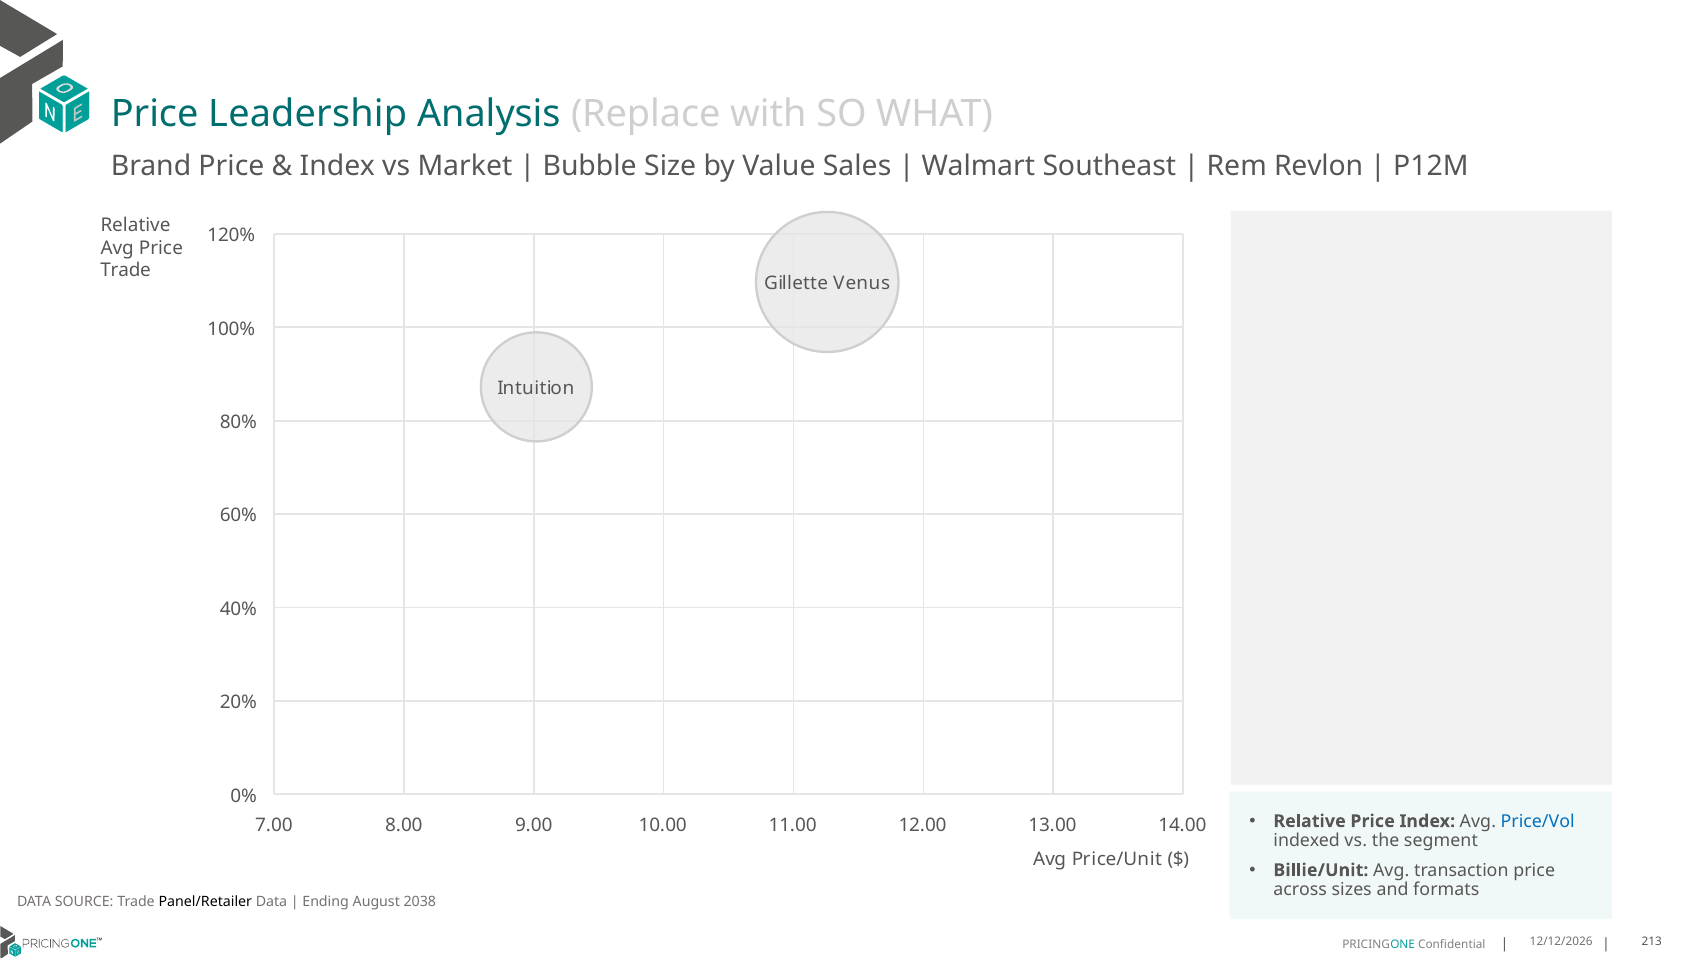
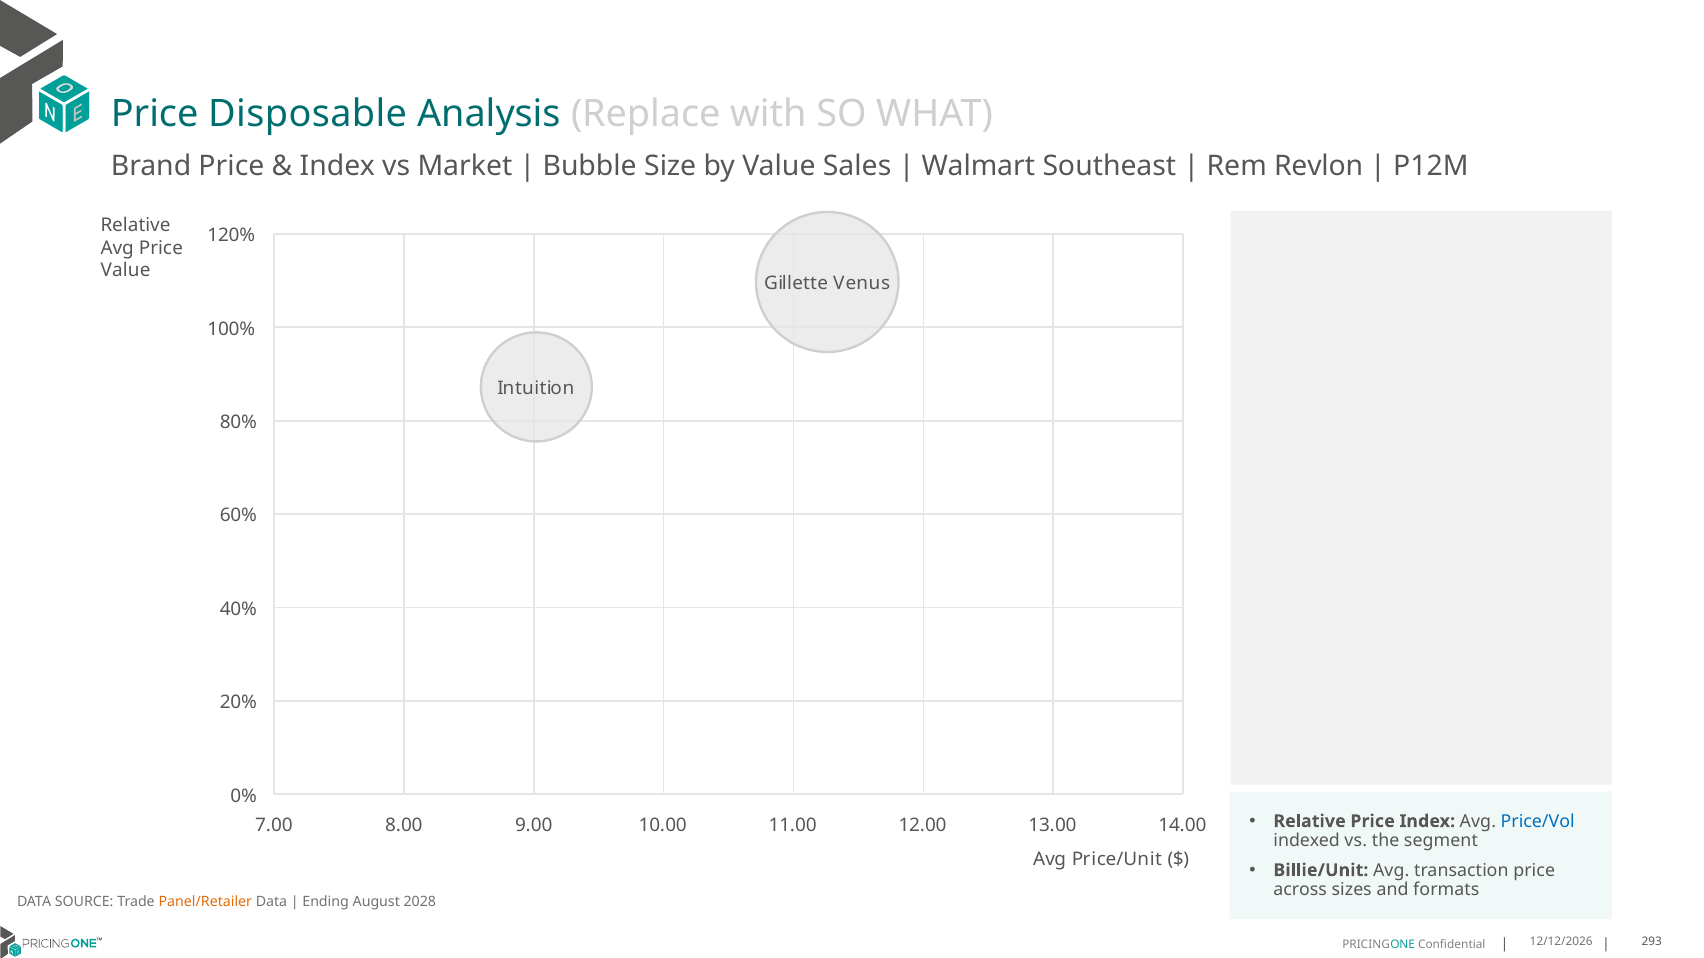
Leadership: Leadership -> Disposable
Trade at (126, 271): Trade -> Value
Panel/Retailer colour: black -> orange
2038: 2038 -> 2028
213: 213 -> 293
